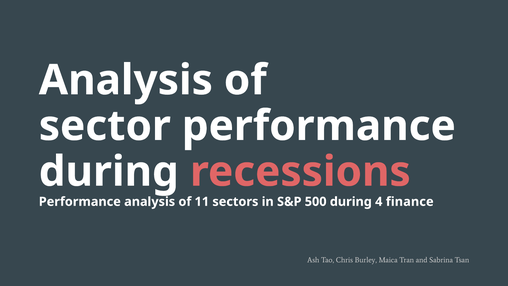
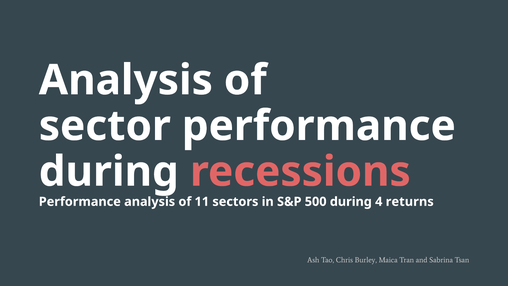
finance: finance -> returns
